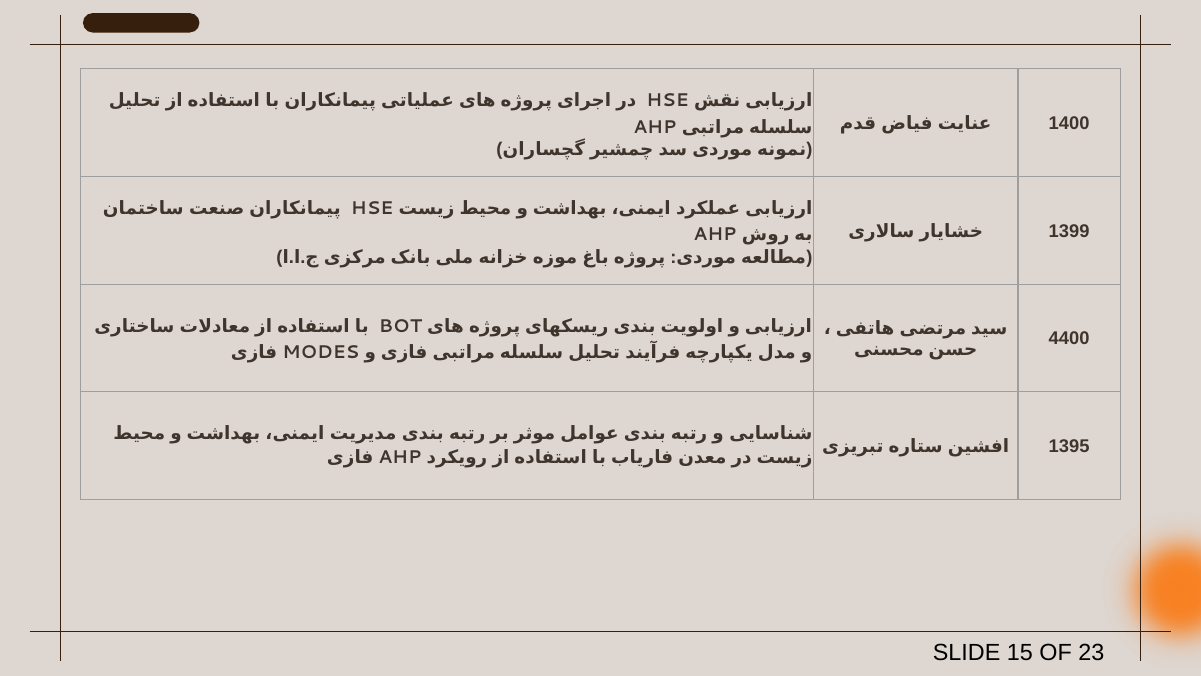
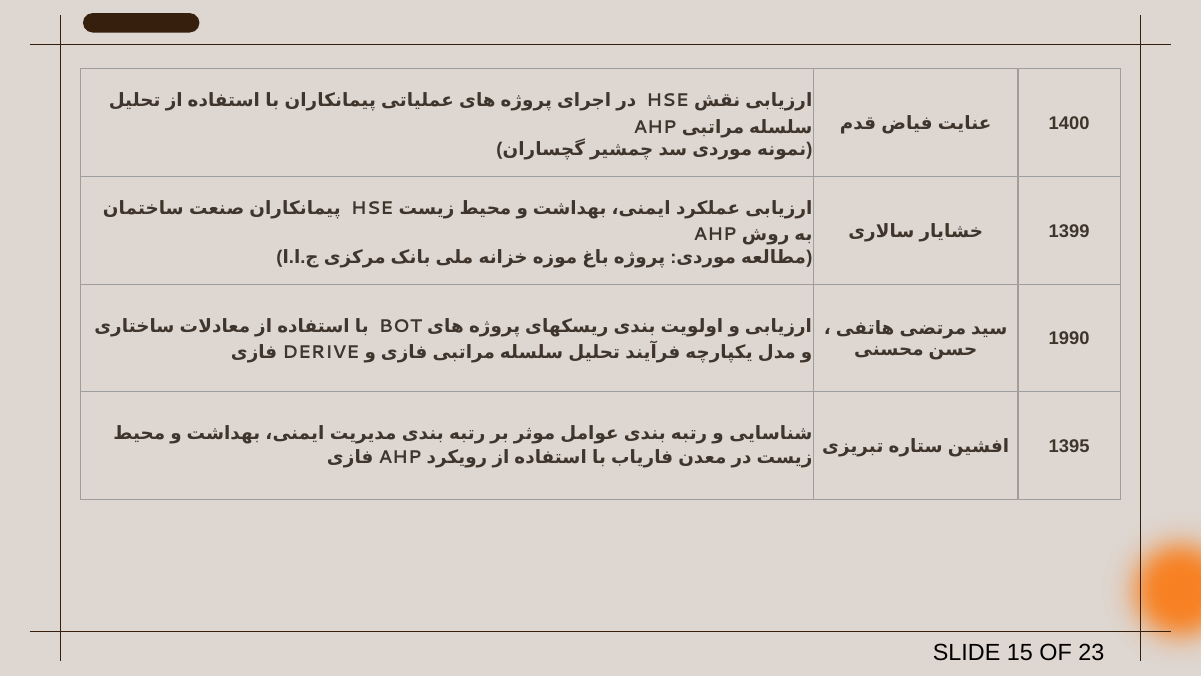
4400: 4400 -> 1990
MODES: MODES -> DERIVE
